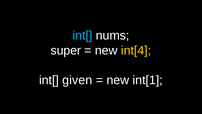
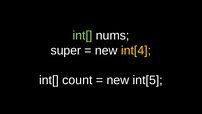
int[ at (82, 35) colour: light blue -> light green
given: given -> count
int[1: int[1 -> int[5
